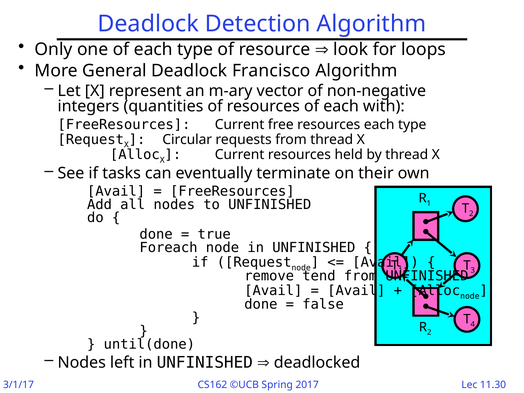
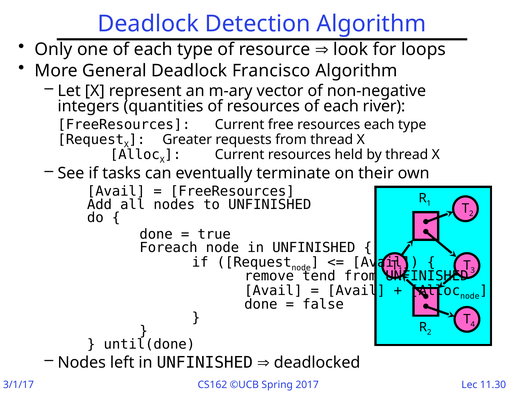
with: with -> river
Circular: Circular -> Greater
